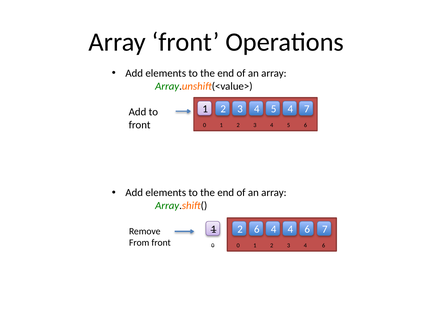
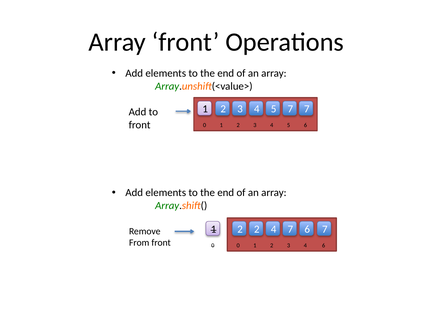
5 4: 4 -> 7
2 6: 6 -> 2
4 at (290, 229): 4 -> 7
